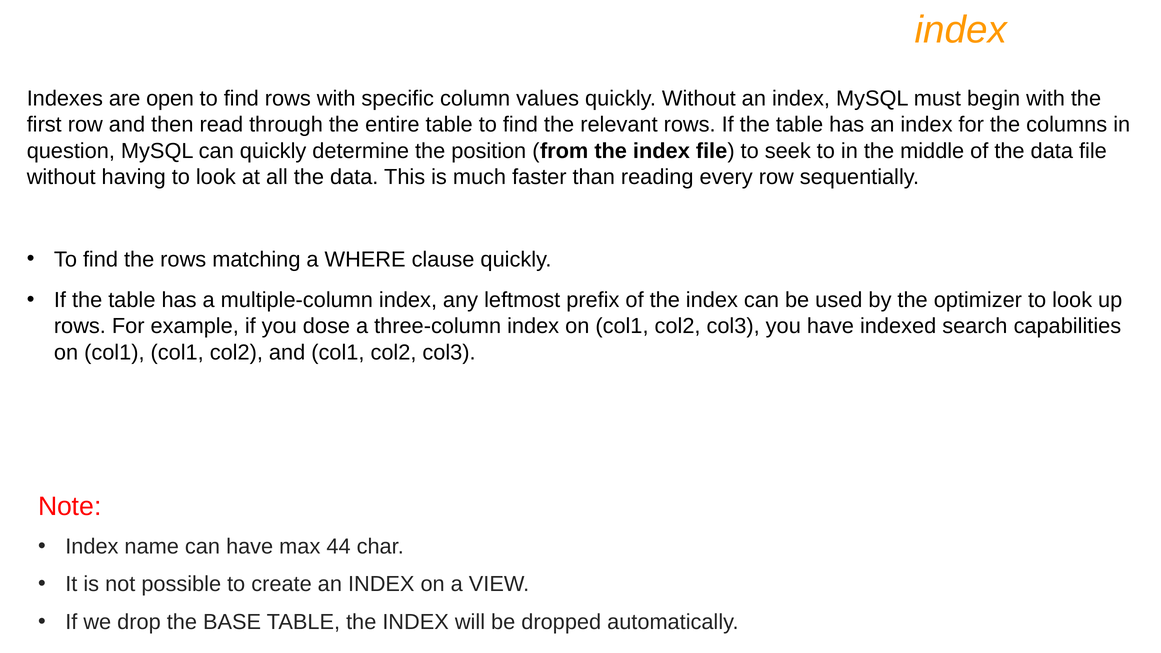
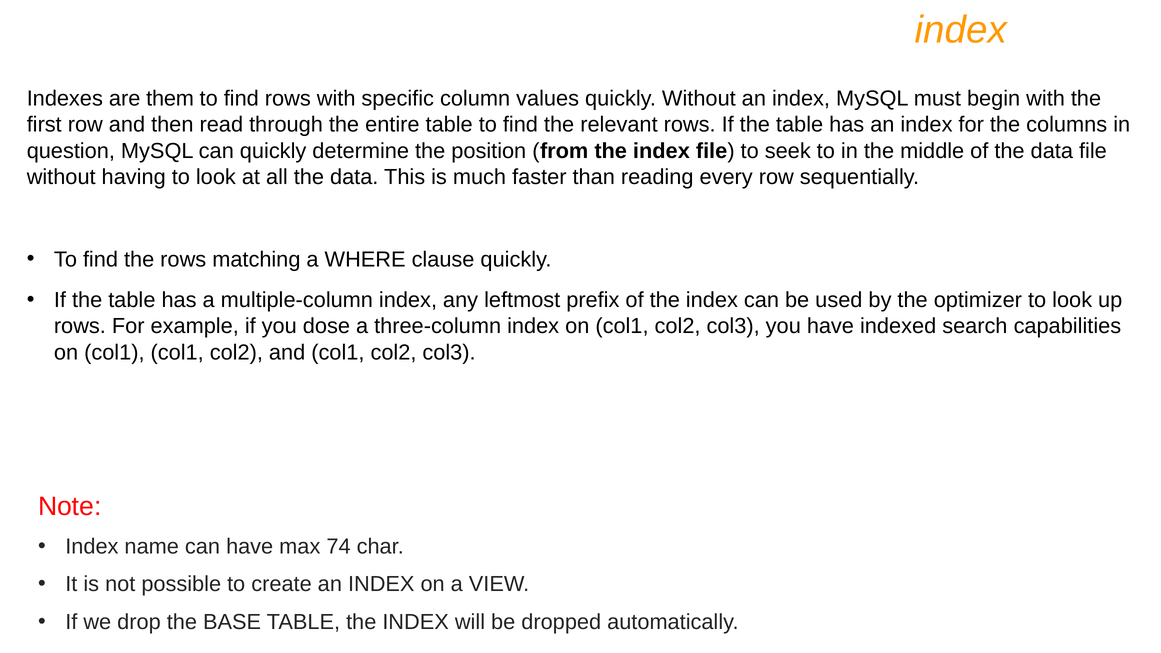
open: open -> them
44: 44 -> 74
